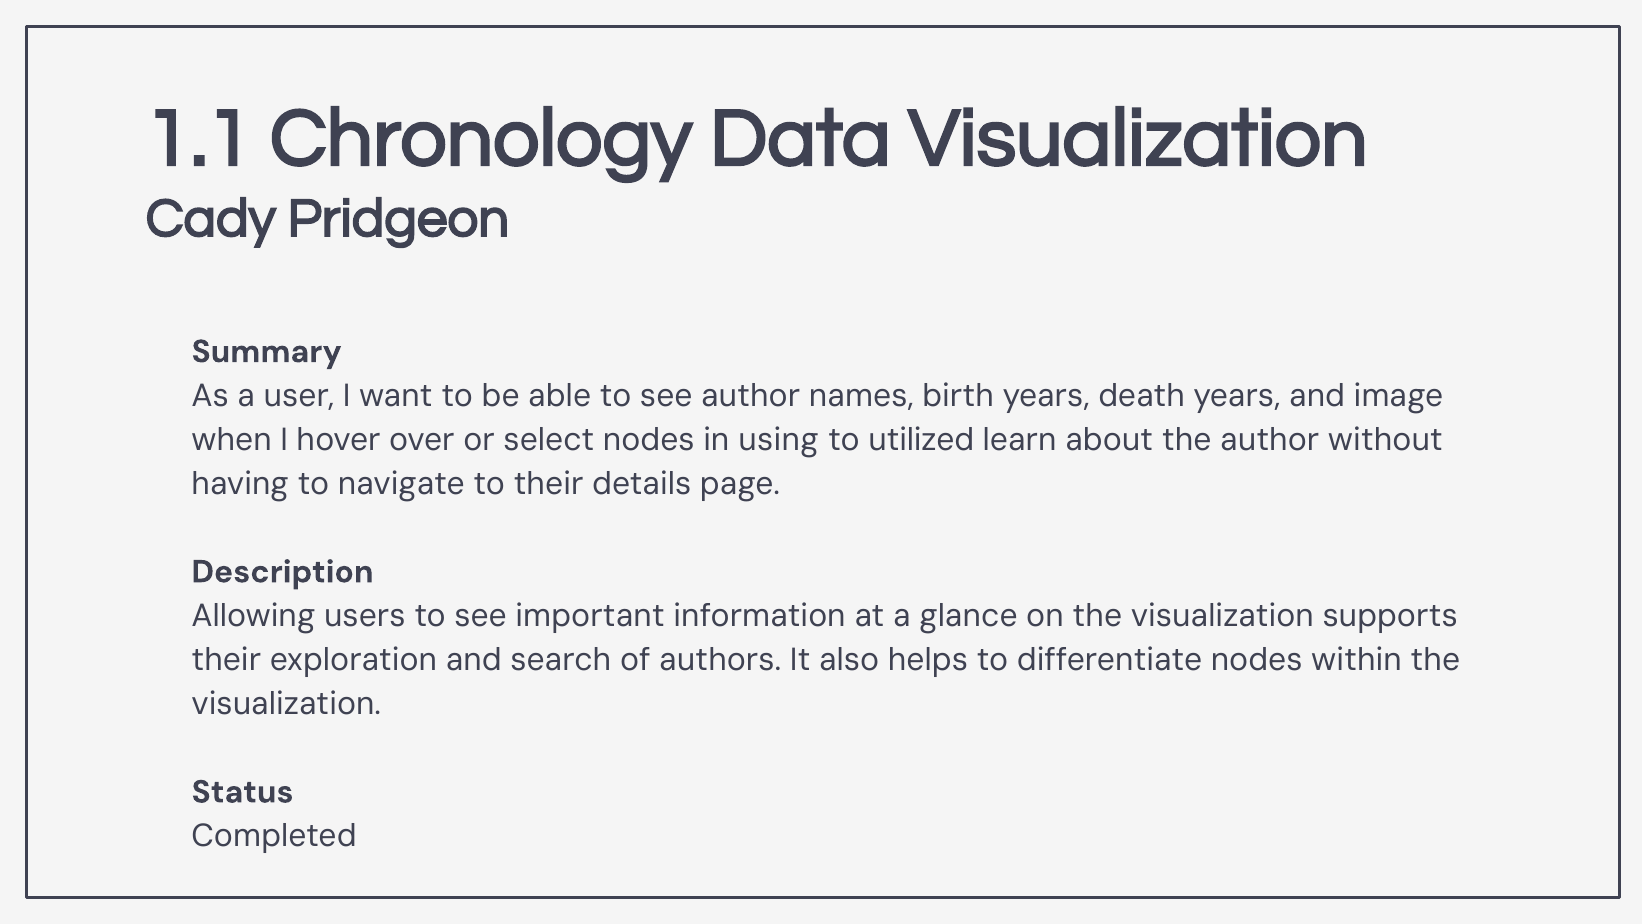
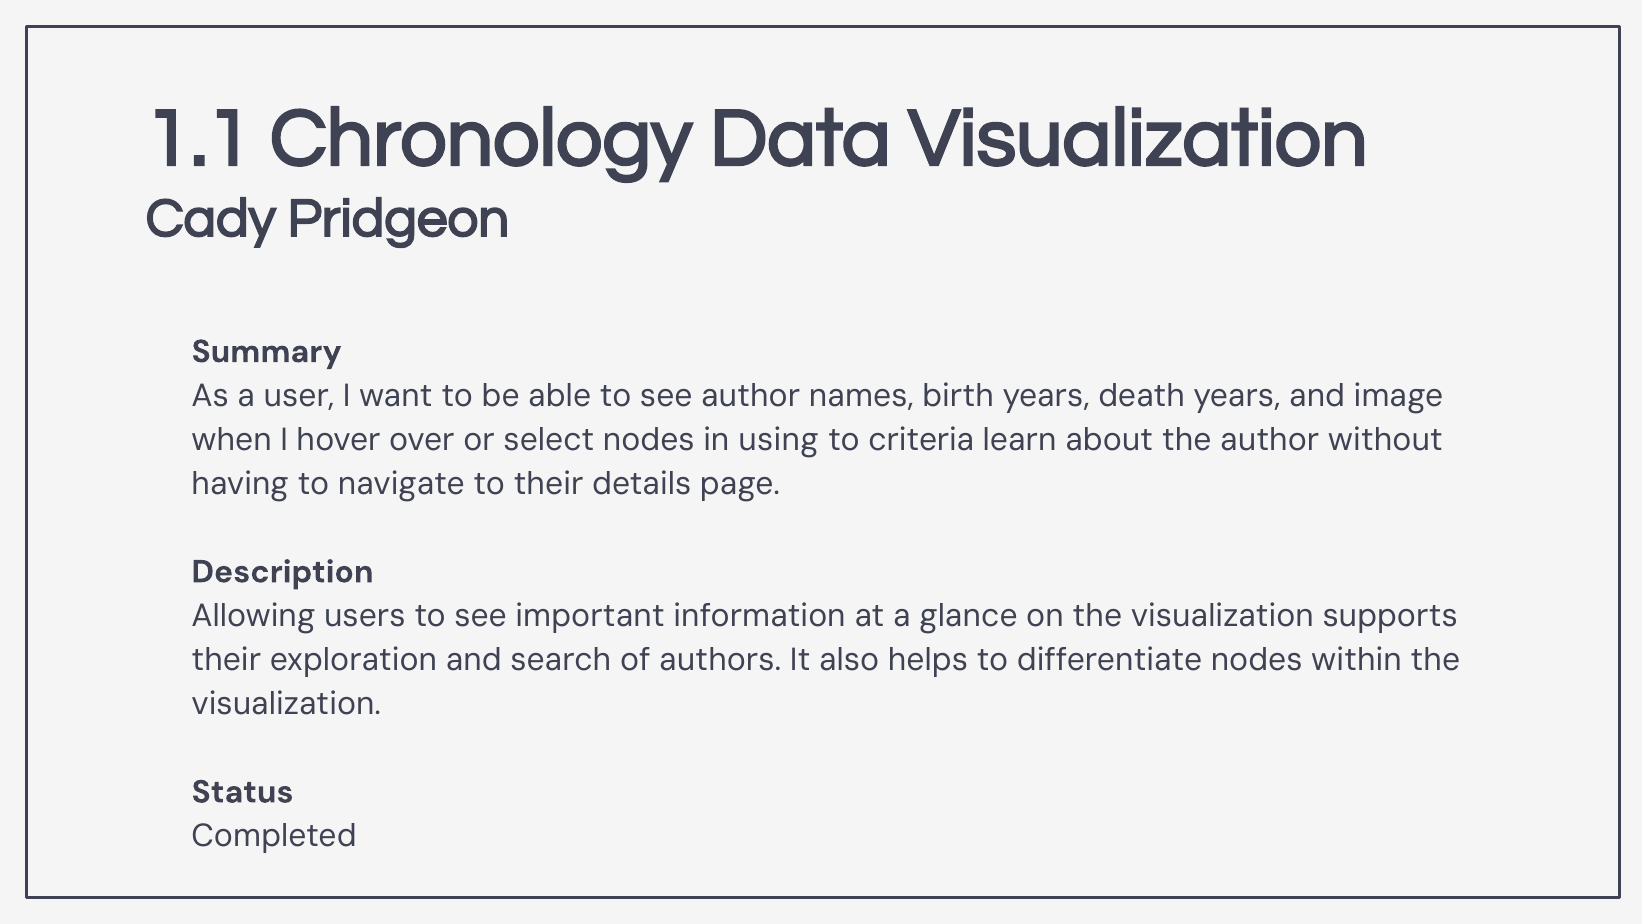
utilized: utilized -> criteria
